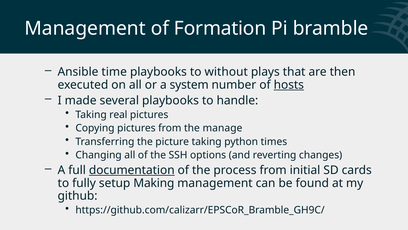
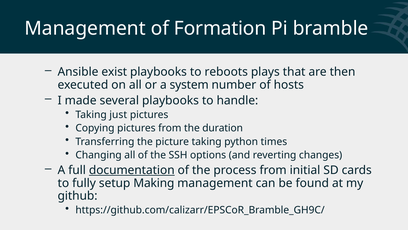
time: time -> exist
without: without -> reboots
hosts underline: present -> none
real: real -> just
manage: manage -> duration
